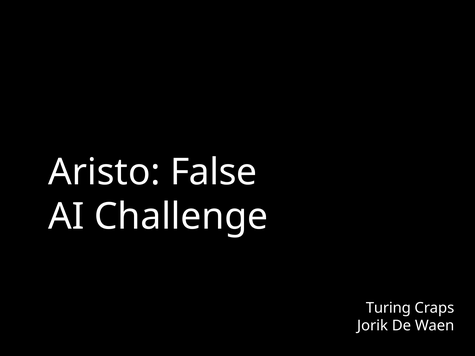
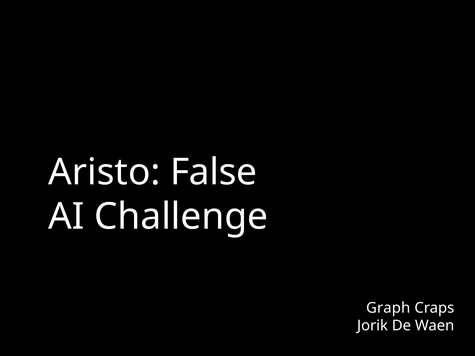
Turing: Turing -> Graph
